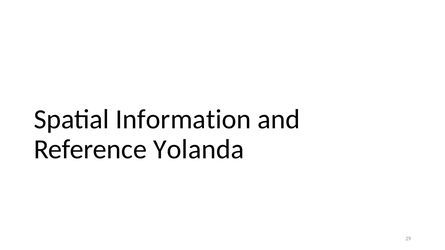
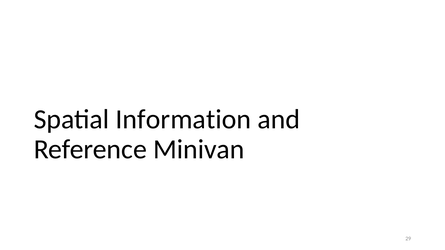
Yolanda: Yolanda -> Minivan
